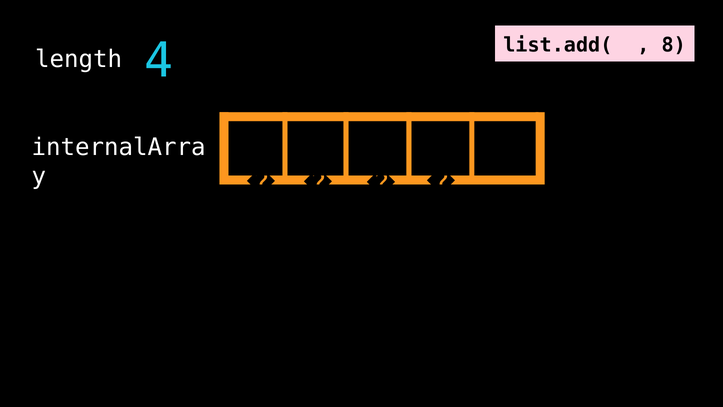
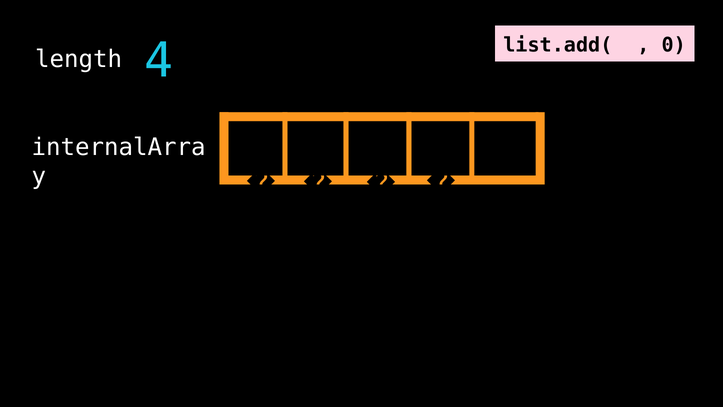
8: 8 -> 0
